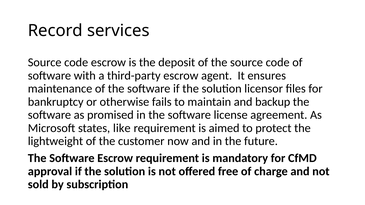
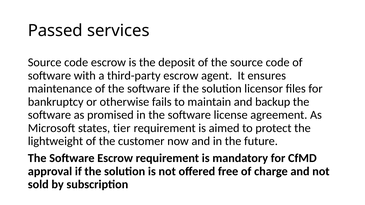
Record: Record -> Passed
like: like -> tier
